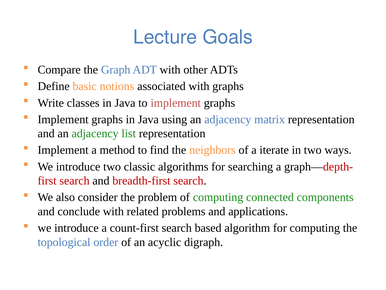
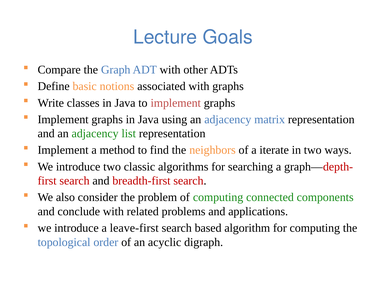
count-first: count-first -> leave-first
